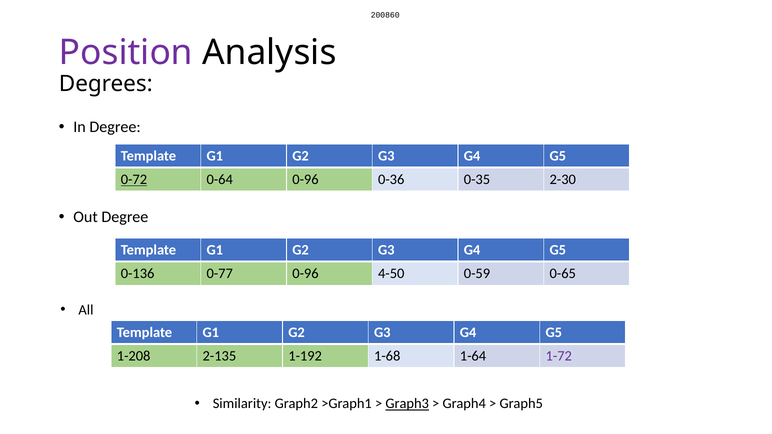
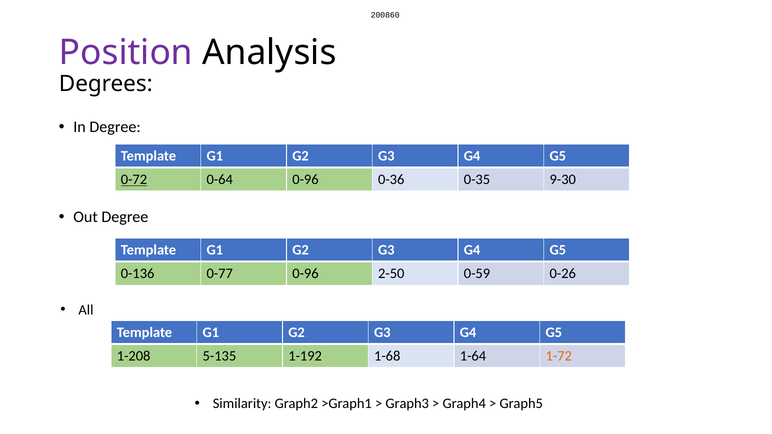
2-30: 2-30 -> 9-30
4-50: 4-50 -> 2-50
0-65: 0-65 -> 0-26
2-135: 2-135 -> 5-135
1-72 colour: purple -> orange
Graph3 underline: present -> none
